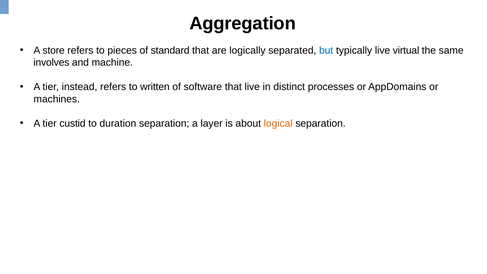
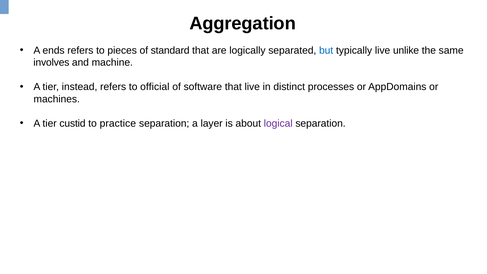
store: store -> ends
virtual: virtual -> unlike
written: written -> official
duration: duration -> practice
logical colour: orange -> purple
